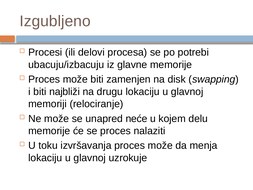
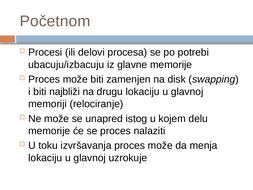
Izgubljeno: Izgubljeno -> Početnom
neće: neće -> istog
